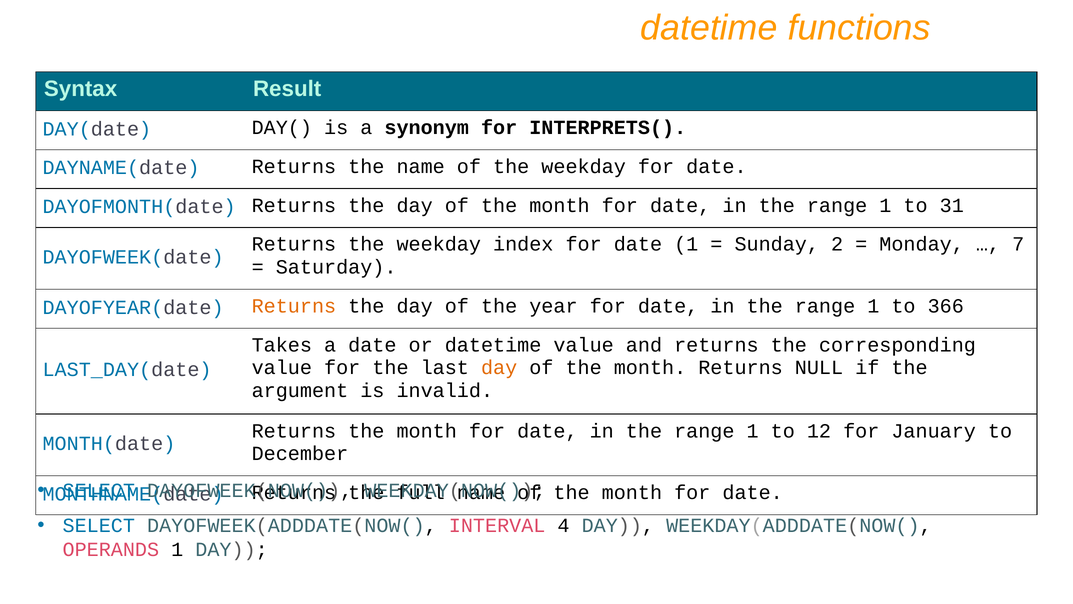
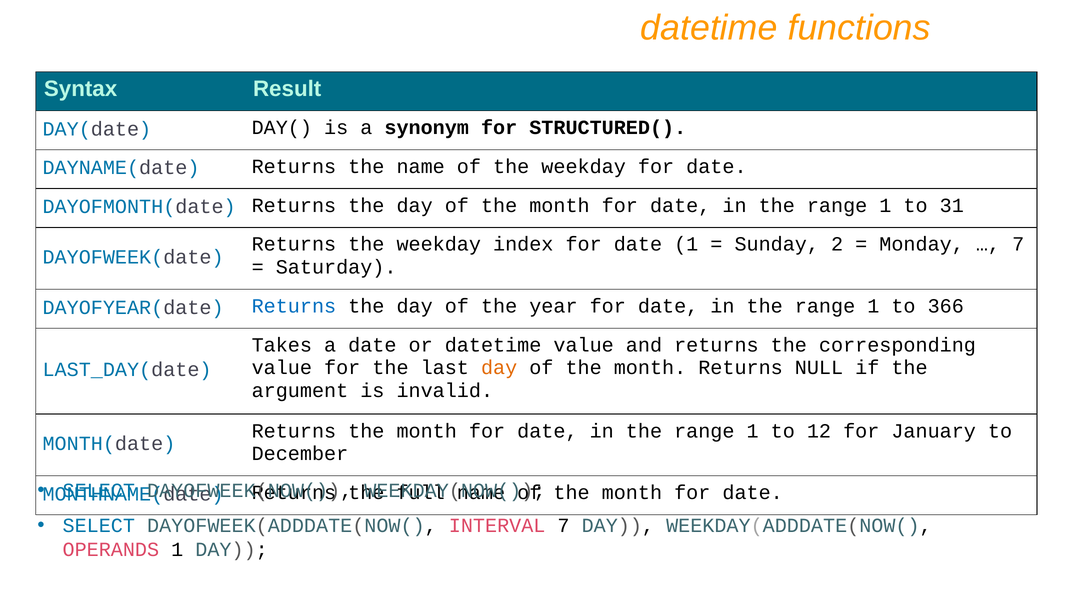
INTERPRETS(: INTERPRETS( -> STRUCTURED(
Returns at (294, 306) colour: orange -> blue
INTERVAL 4: 4 -> 7
